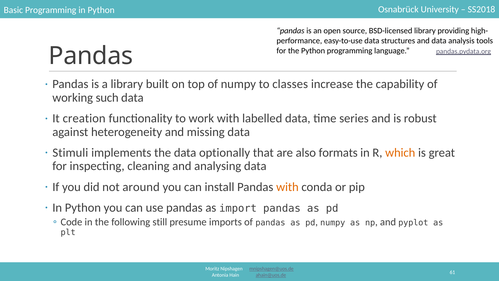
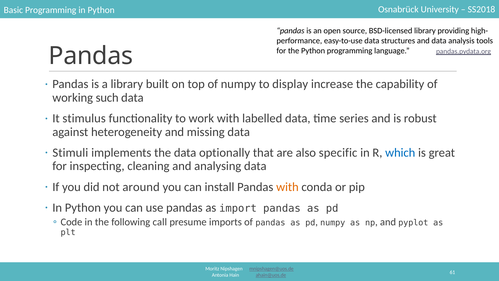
classes: classes -> display
creation: creation -> stimulus
formats: formats -> specific
which colour: orange -> blue
still: still -> call
